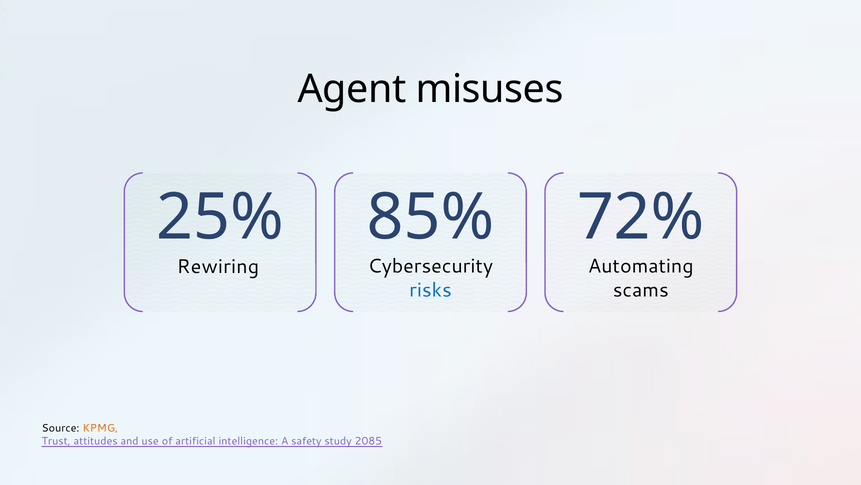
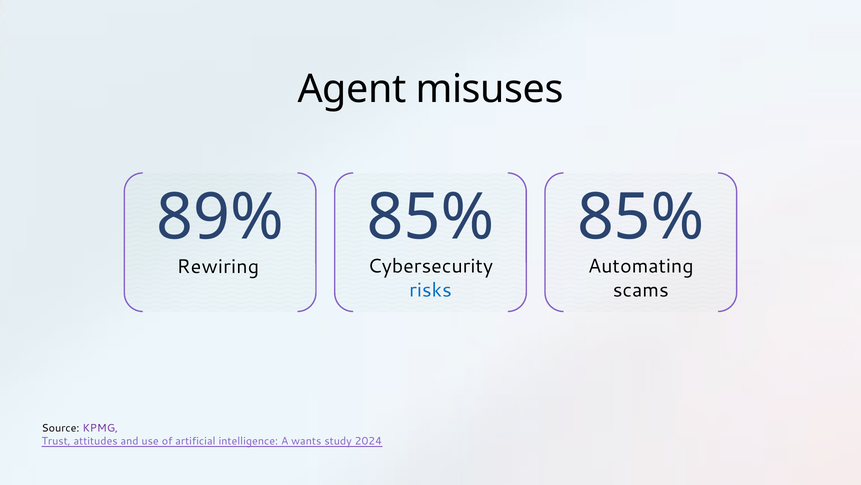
25%: 25% -> 89%
85% 72%: 72% -> 85%
KPMG colour: orange -> purple
safety: safety -> wants
2085: 2085 -> 2024
